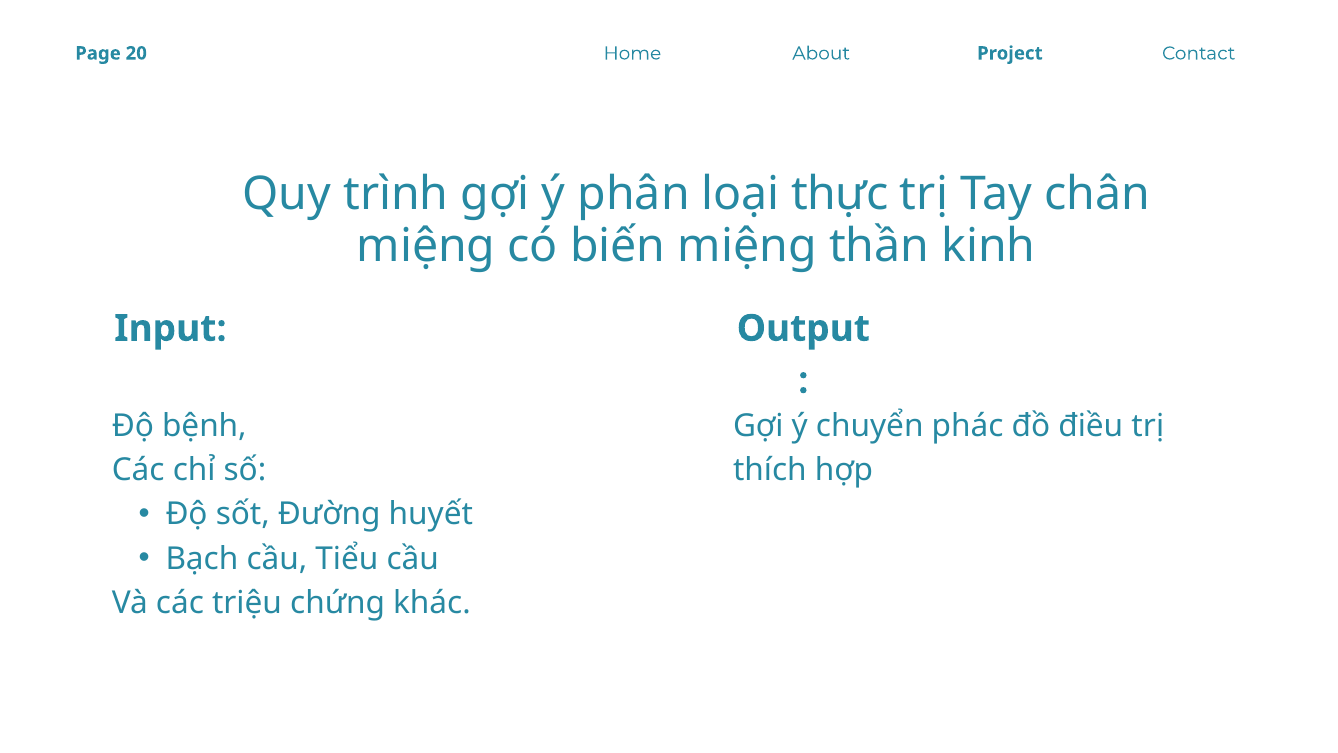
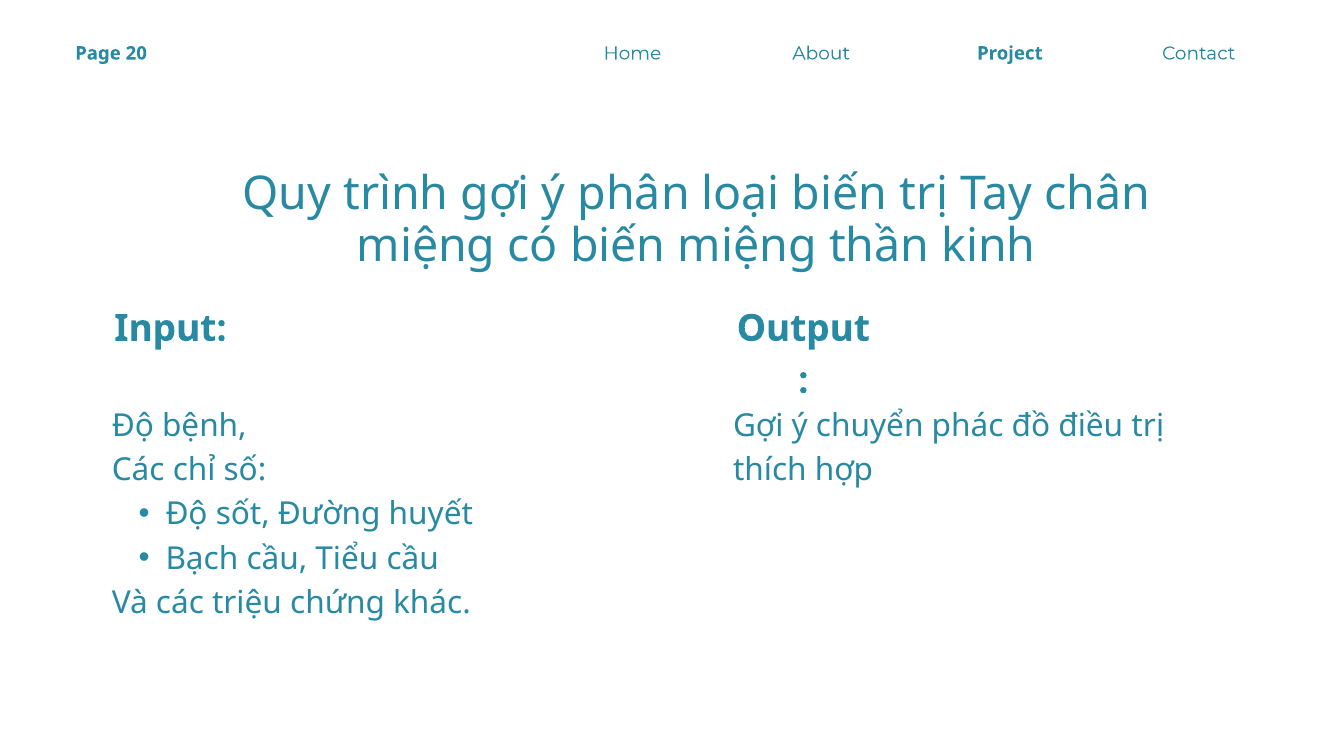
loại thực: thực -> biến
